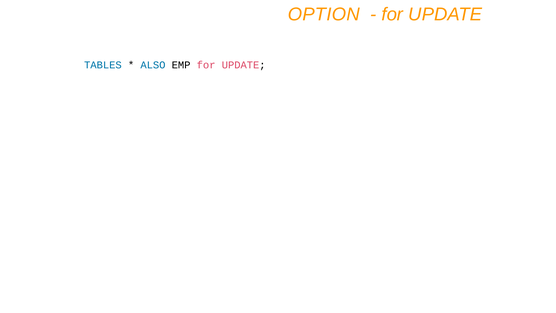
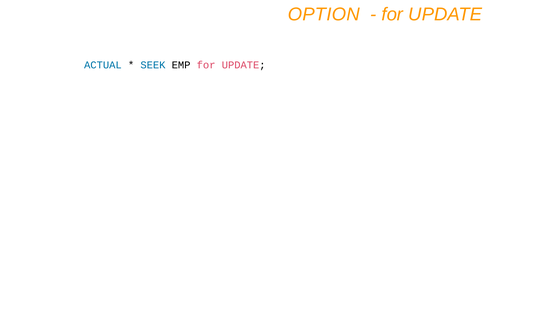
TABLES: TABLES -> ACTUAL
ALSO: ALSO -> SEEK
